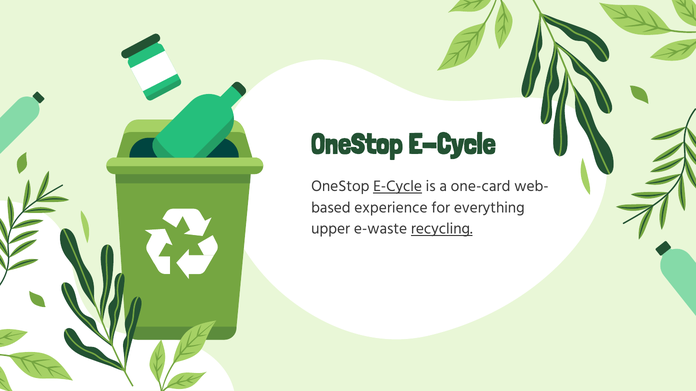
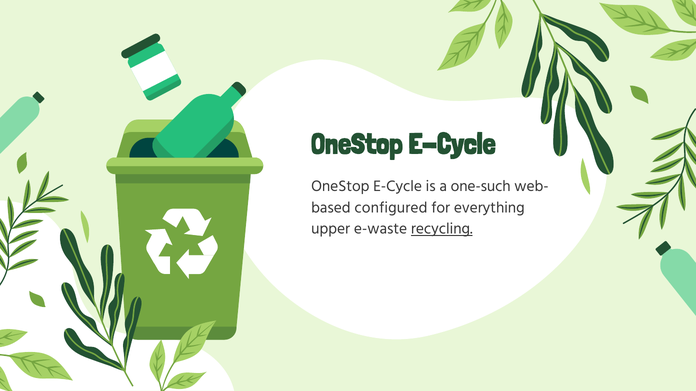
E-Cycle at (398, 187) underline: present -> none
one-card: one-card -> one-such
experience: experience -> configured
